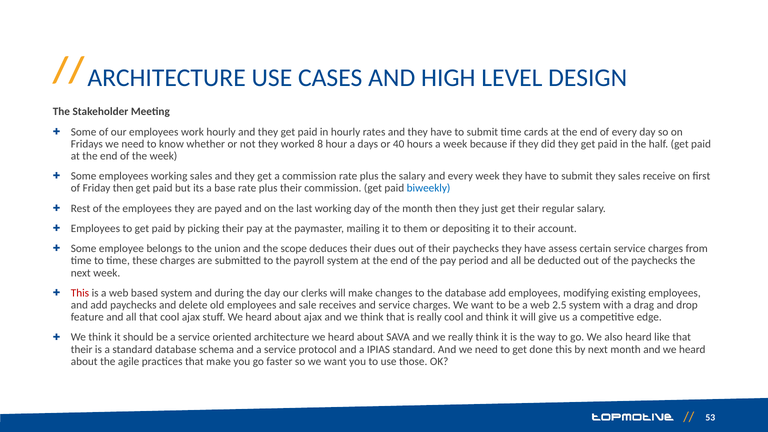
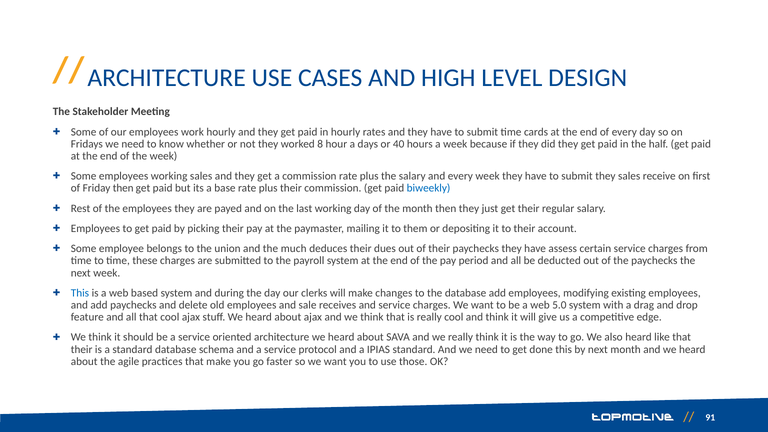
scope: scope -> much
This at (80, 293) colour: red -> blue
2.5: 2.5 -> 5.0
53: 53 -> 91
